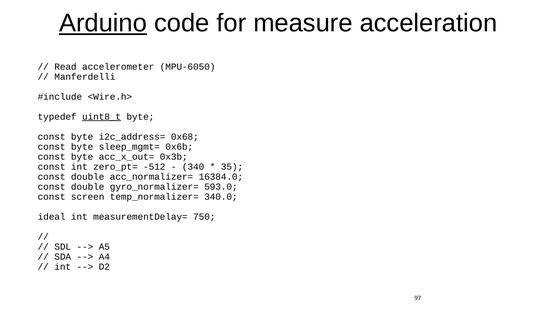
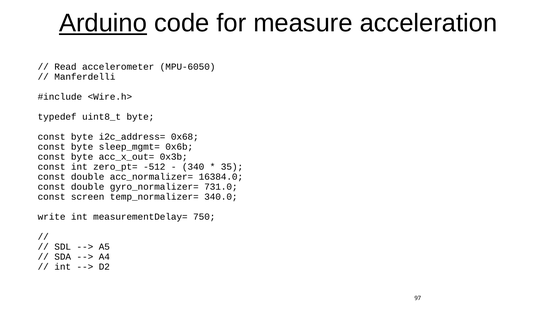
uint8_t underline: present -> none
593.0: 593.0 -> 731.0
ideal: ideal -> write
